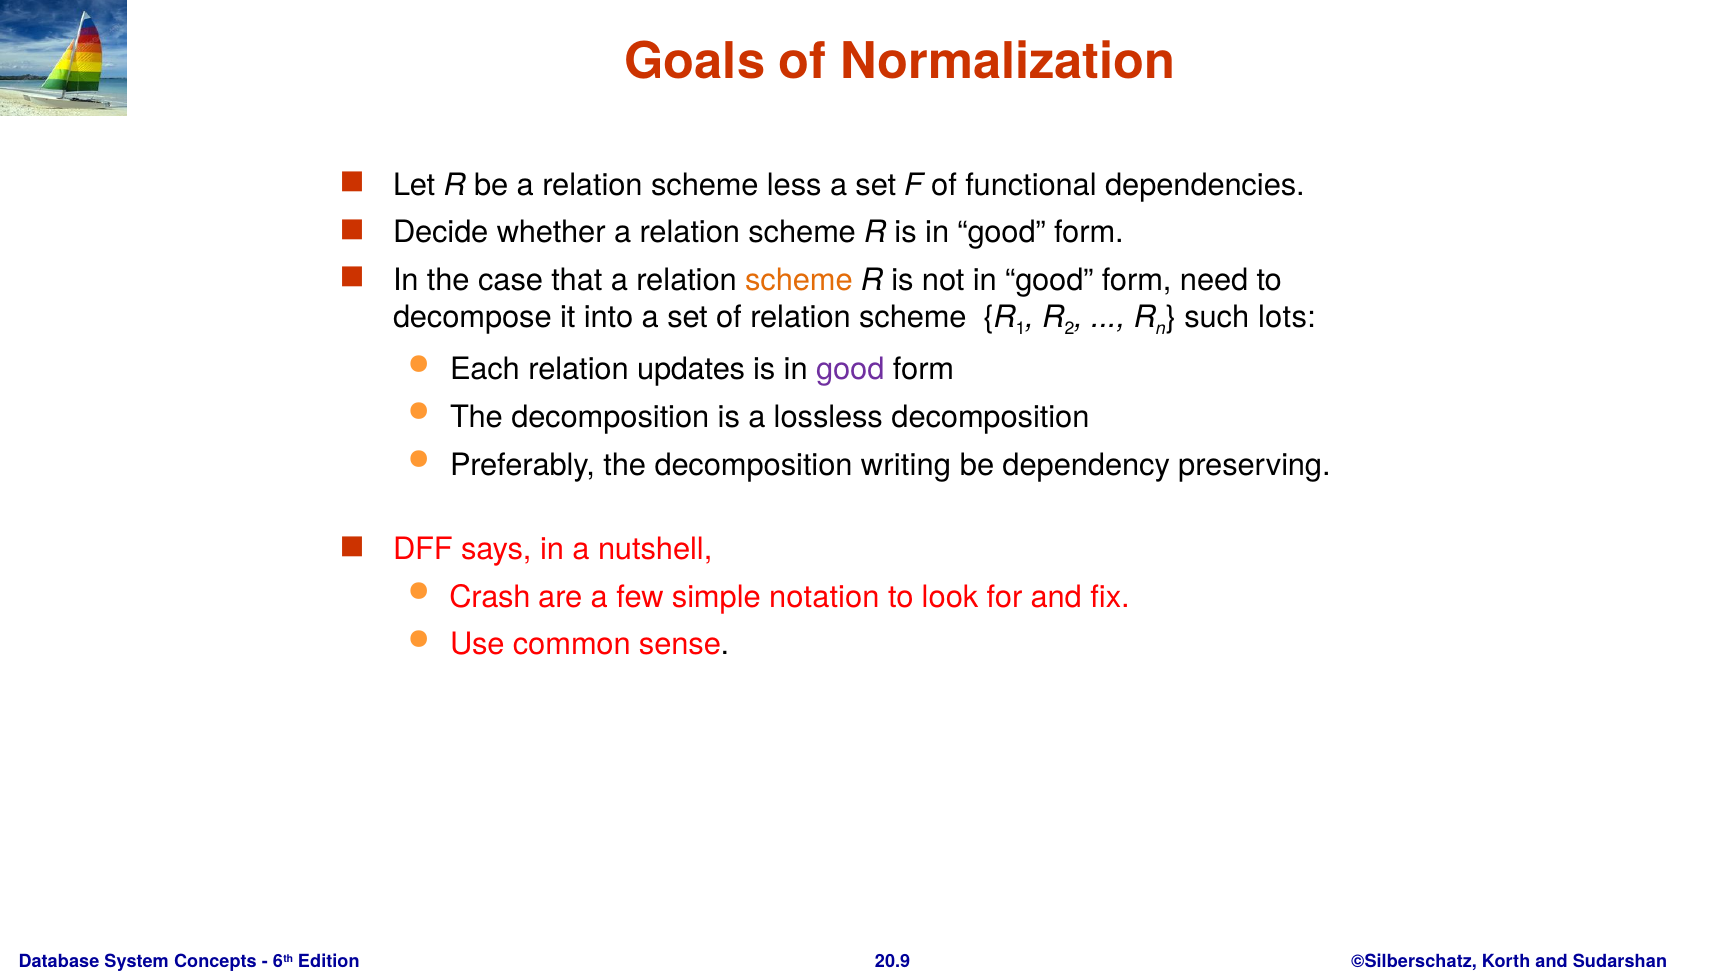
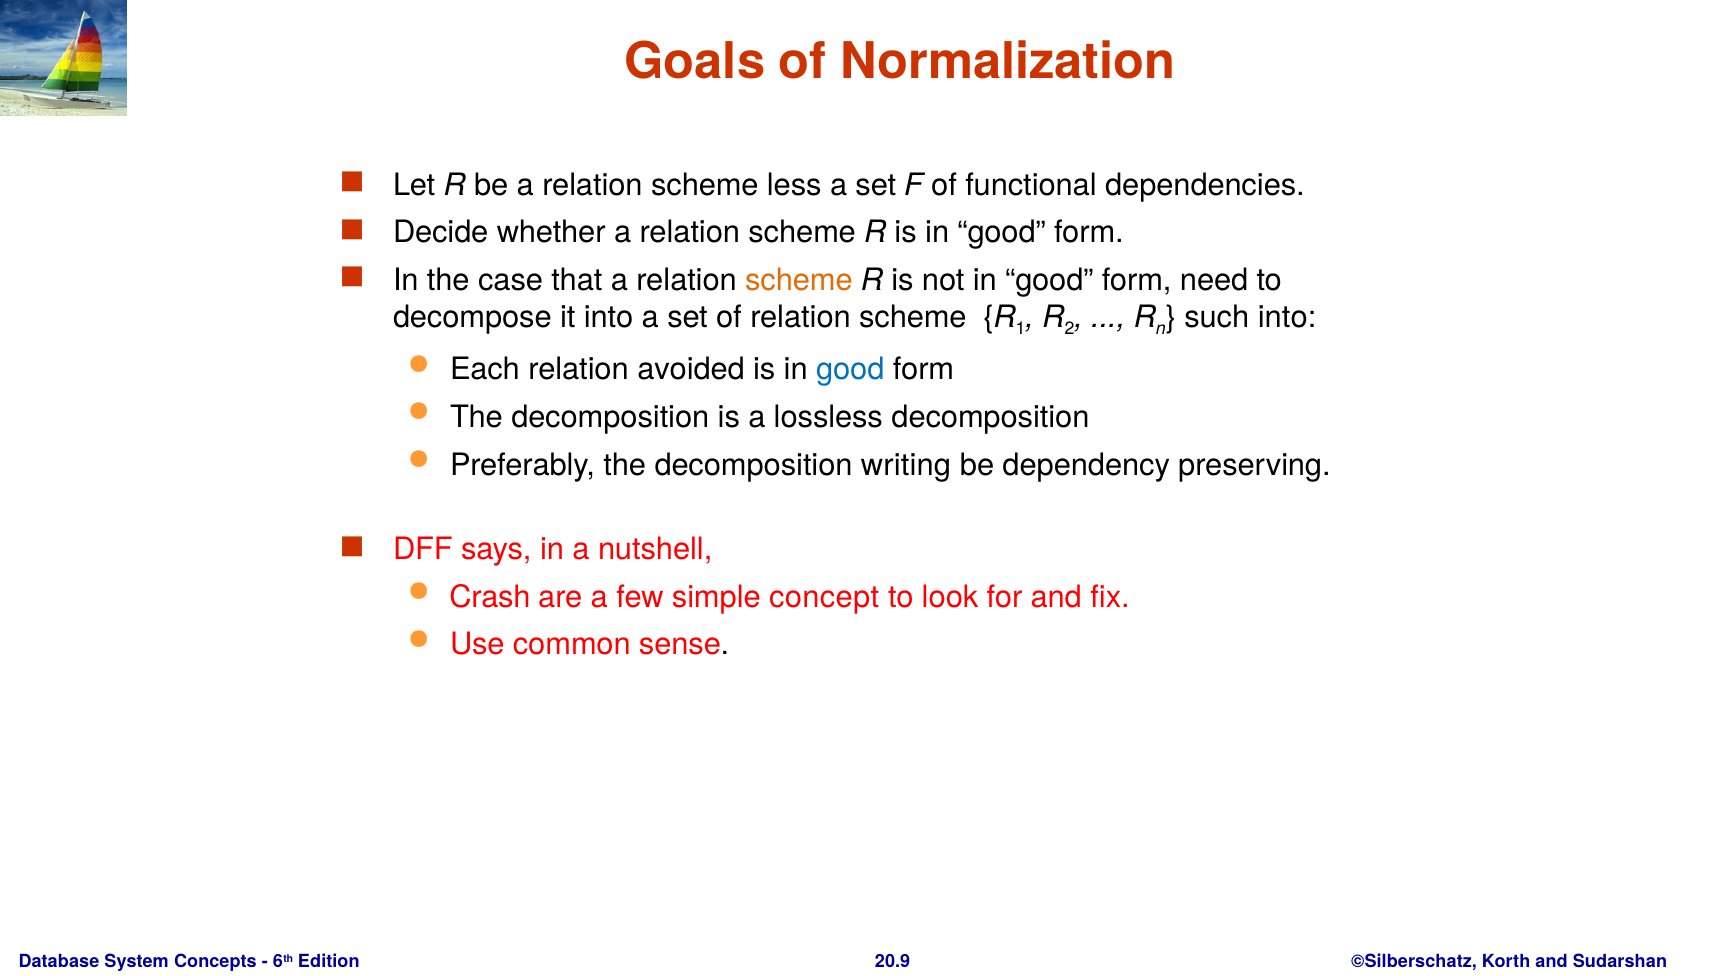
such lots: lots -> into
updates: updates -> avoided
good at (850, 370) colour: purple -> blue
notation: notation -> concept
